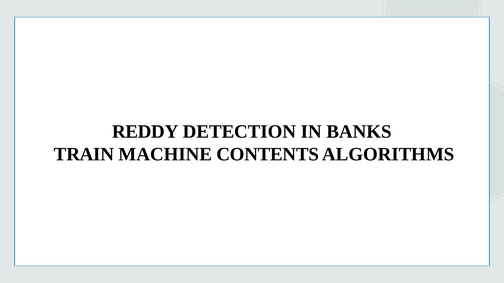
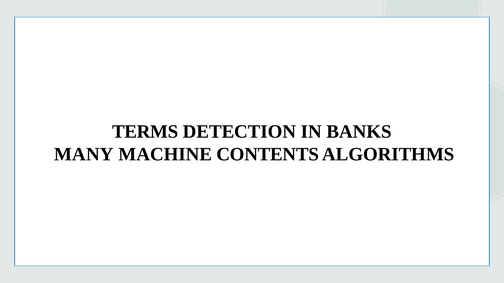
REDDY: REDDY -> TERMS
TRAIN: TRAIN -> MANY
